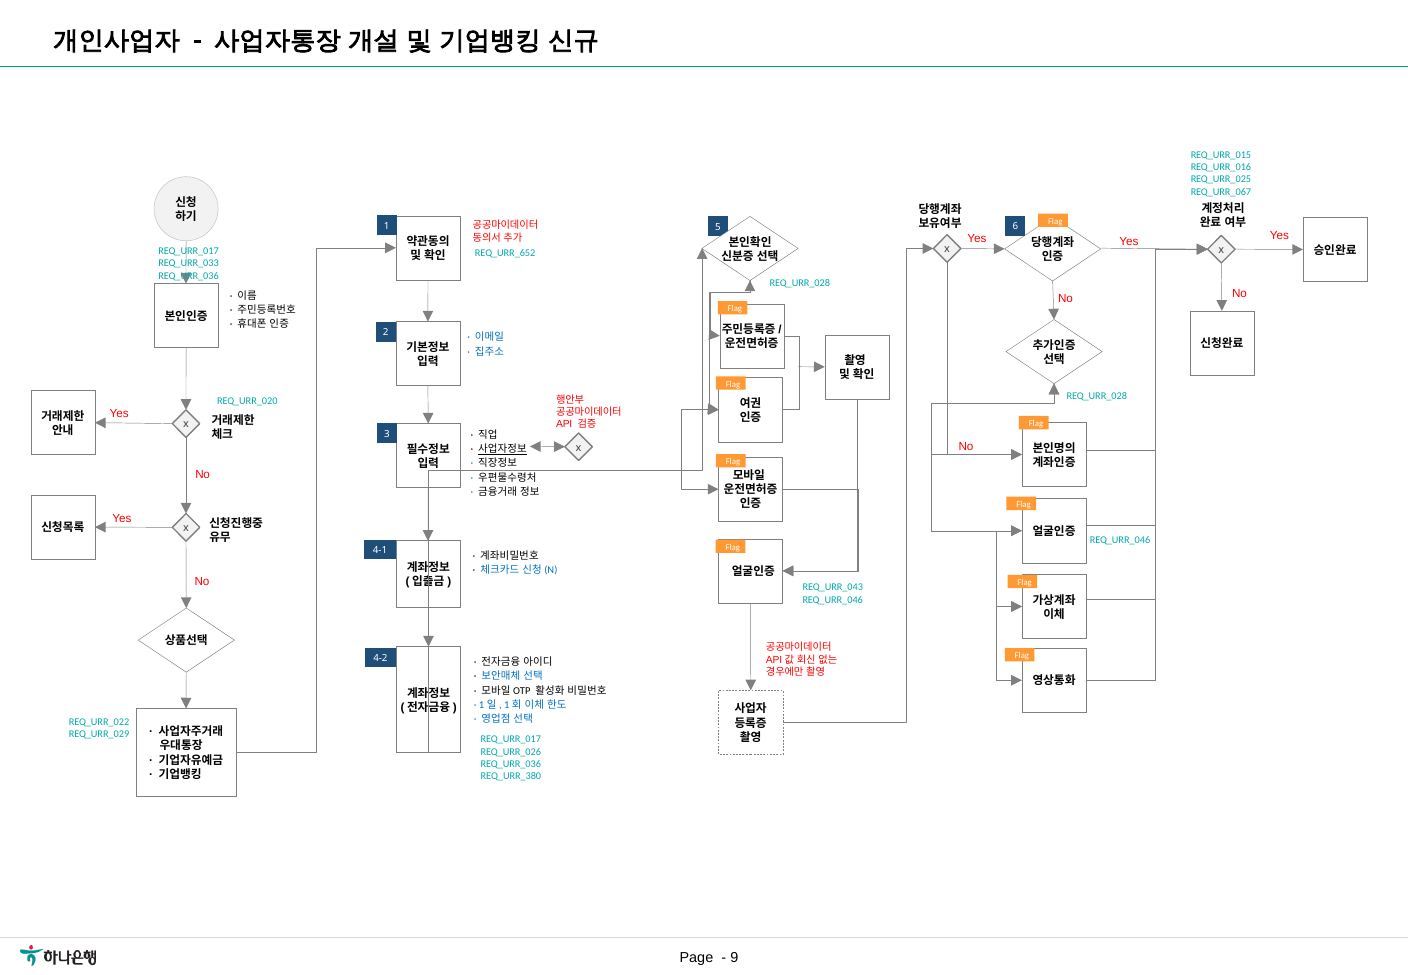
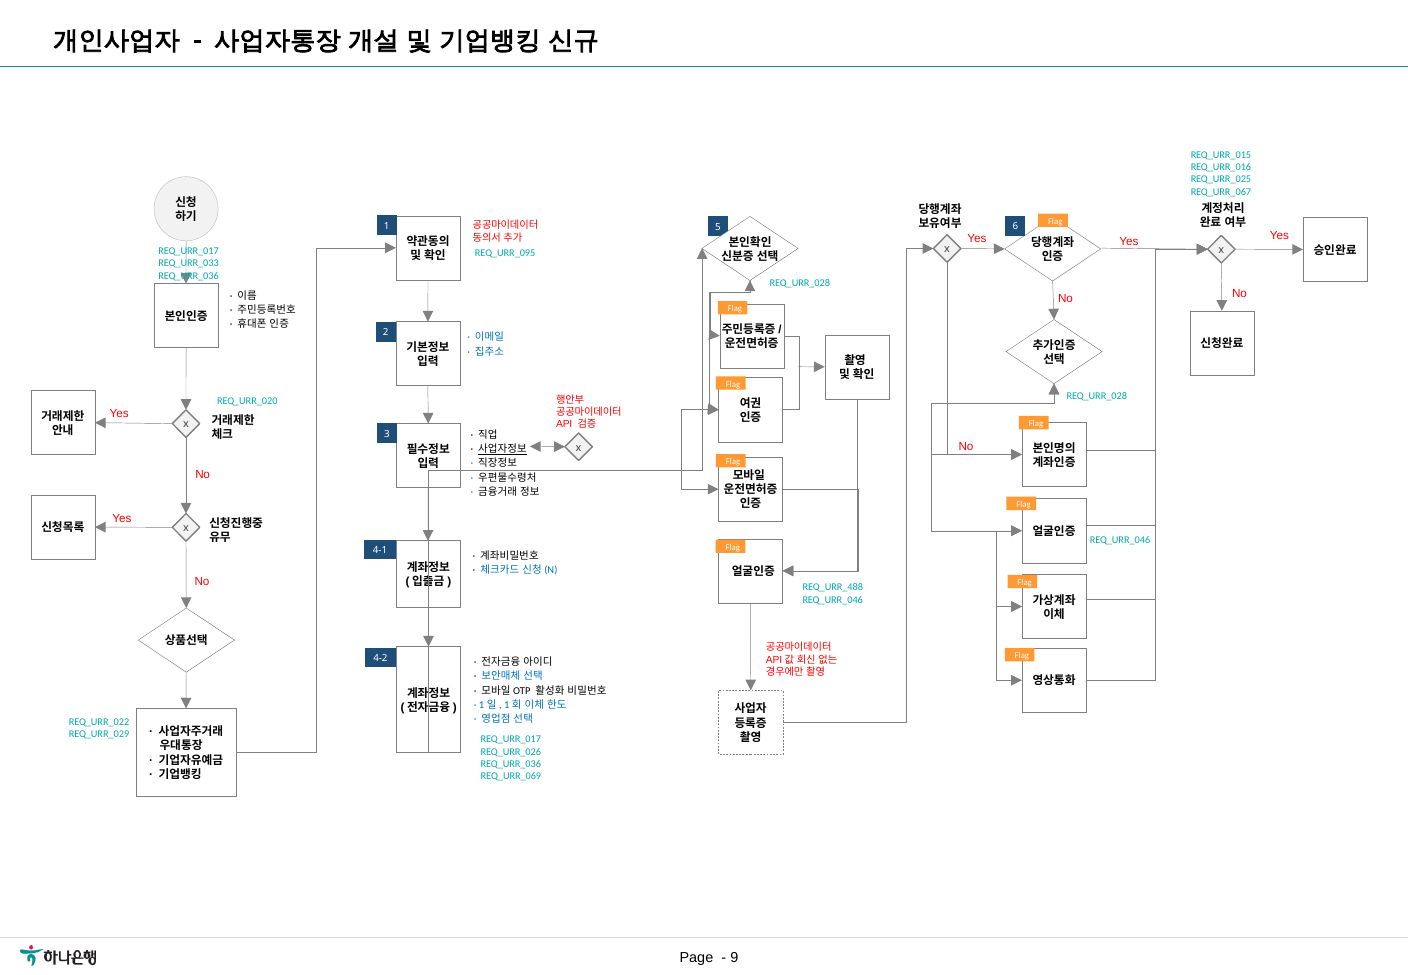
REQ_URR_652: REQ_URR_652 -> REQ_URR_095
REQ_URR_043: REQ_URR_043 -> REQ_URR_488
REQ_URR_380: REQ_URR_380 -> REQ_URR_069
